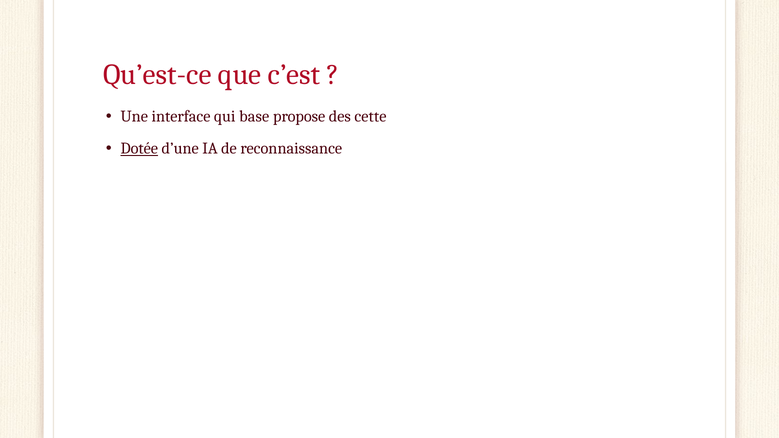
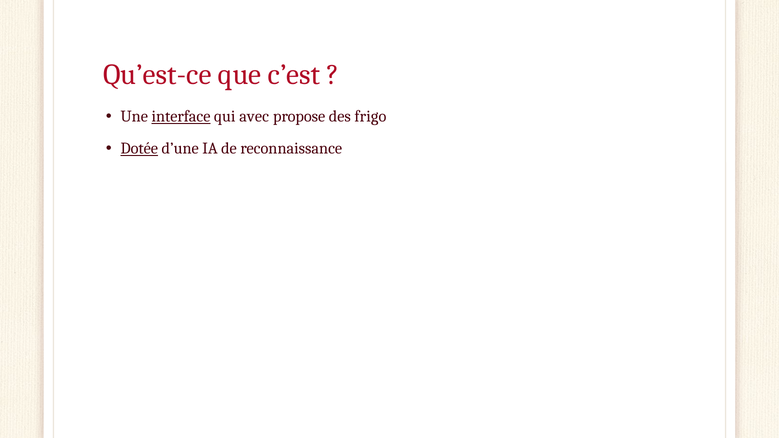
interface underline: none -> present
base: base -> avec
cette: cette -> frigo
